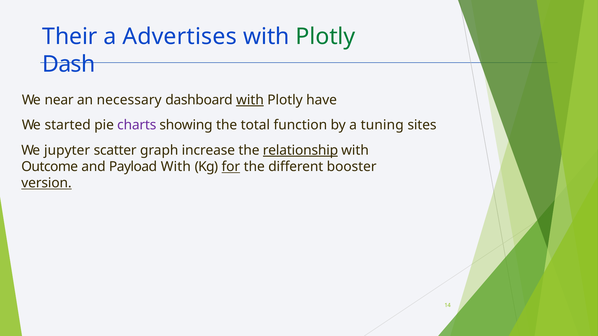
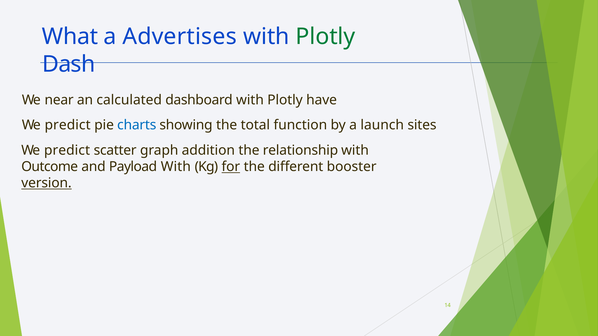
Their: Their -> What
necessary: necessary -> calculated
with at (250, 100) underline: present -> none
started at (68, 125): started -> predict
charts colour: purple -> blue
tuning: tuning -> launch
jupyter at (67, 150): jupyter -> predict
increase: increase -> addition
relationship underline: present -> none
